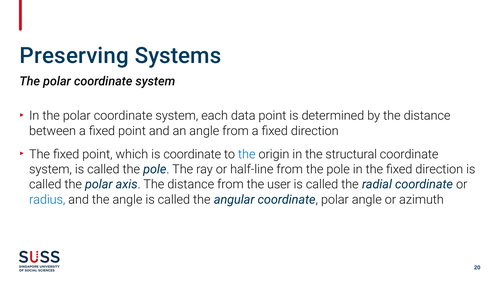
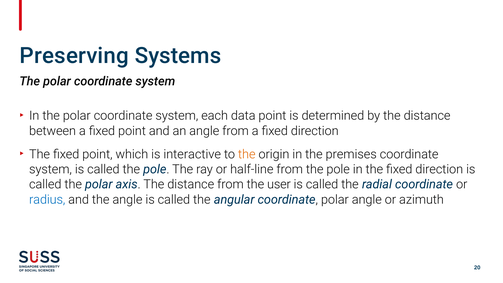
is coordinate: coordinate -> interactive
the at (247, 154) colour: blue -> orange
structural: structural -> premises
